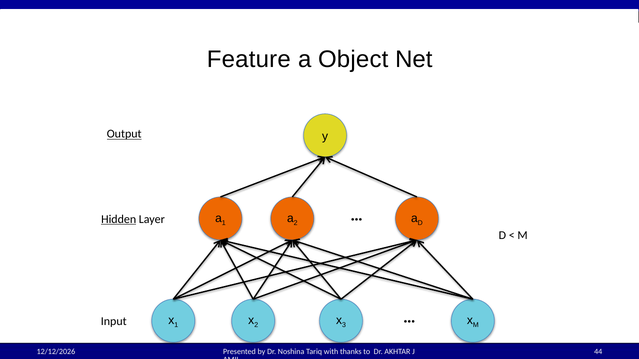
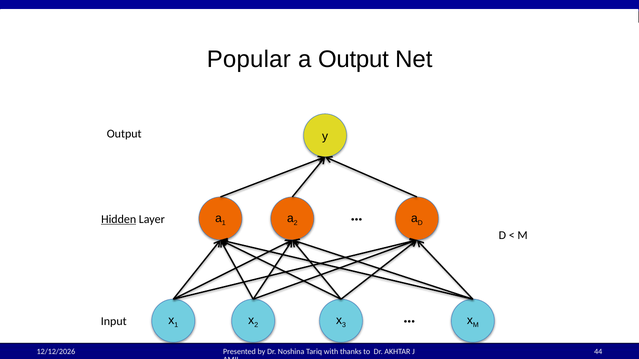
Feature: Feature -> Popular
a Object: Object -> Output
Output at (124, 134) underline: present -> none
